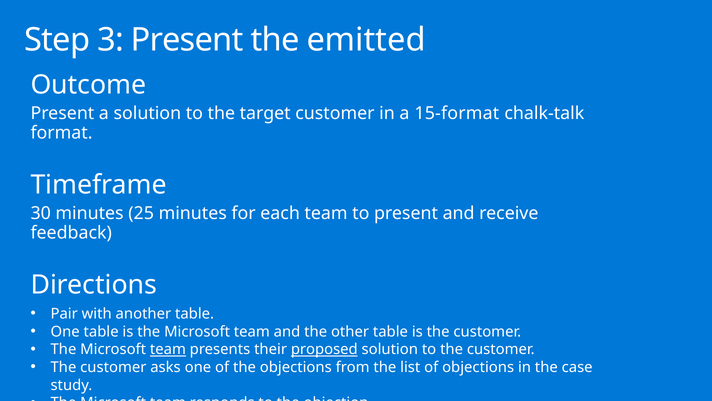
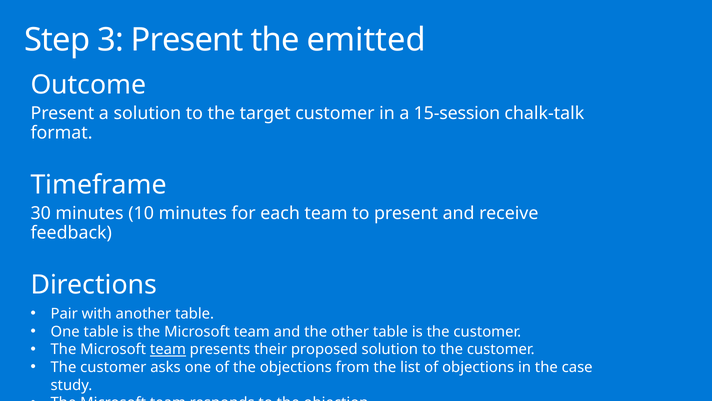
15-format: 15-format -> 15-session
25: 25 -> 10
proposed underline: present -> none
